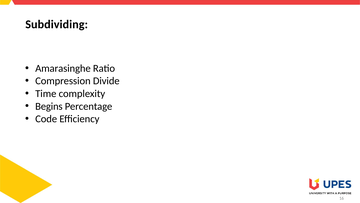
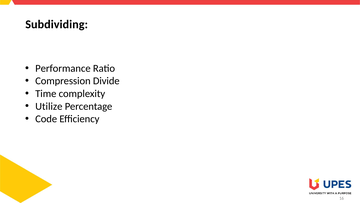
Amarasinghe: Amarasinghe -> Performance
Begins: Begins -> Utilize
